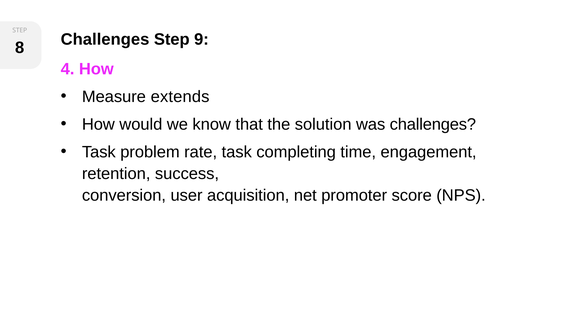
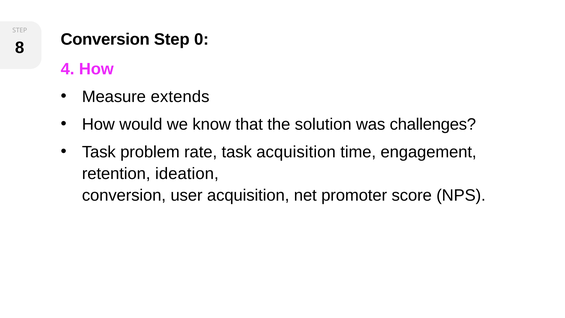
Challenges at (105, 39): Challenges -> Conversion
9: 9 -> 0
task completing: completing -> acquisition
success: success -> ideation
